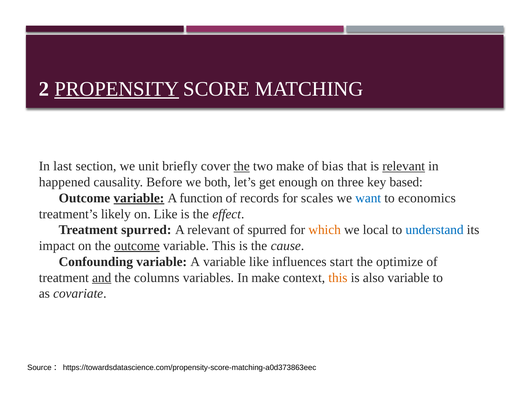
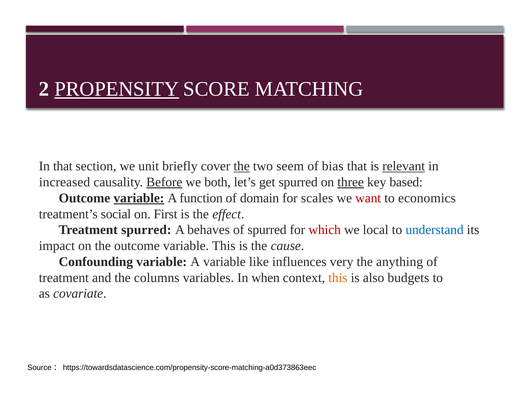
In last: last -> that
two make: make -> seem
happened: happened -> increased
Before underline: none -> present
get enough: enough -> spurred
three underline: none -> present
records: records -> domain
want colour: blue -> red
likely: likely -> social
on Like: Like -> First
A relevant: relevant -> behaves
which colour: orange -> red
outcome at (137, 246) underline: present -> none
start: start -> very
optimize: optimize -> anything
and underline: present -> none
In make: make -> when
also variable: variable -> budgets
